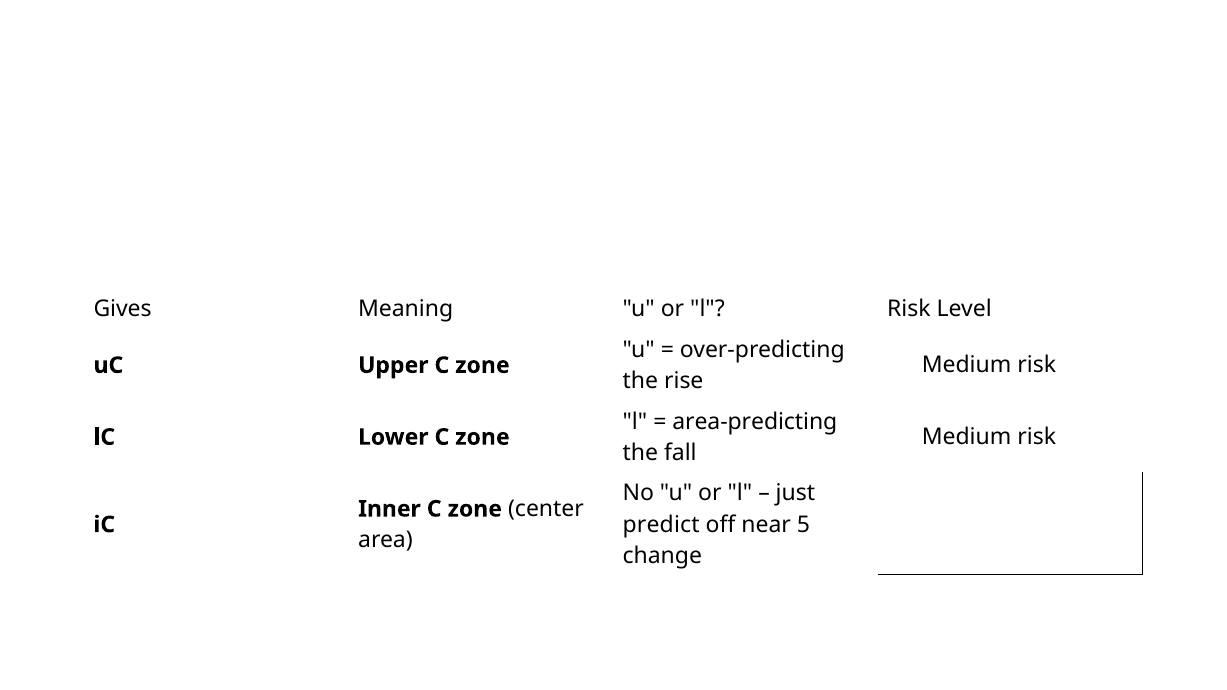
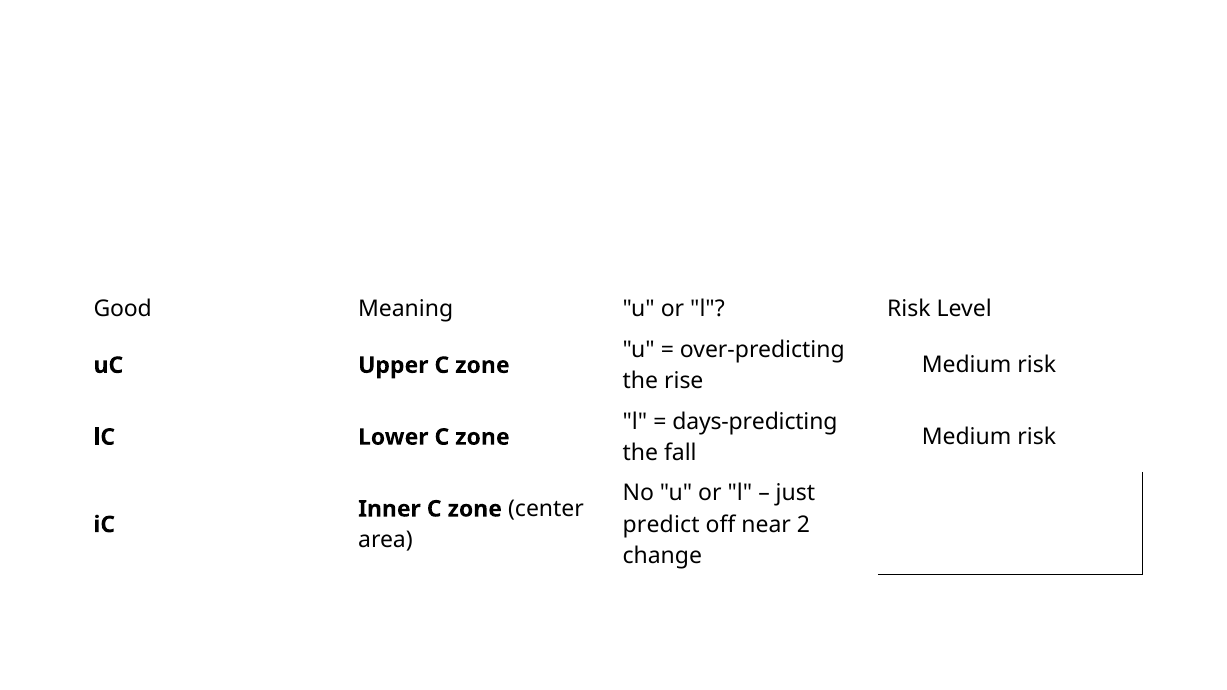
Gives: Gives -> Good
area-predicting: area-predicting -> days-predicting
5: 5 -> 2
